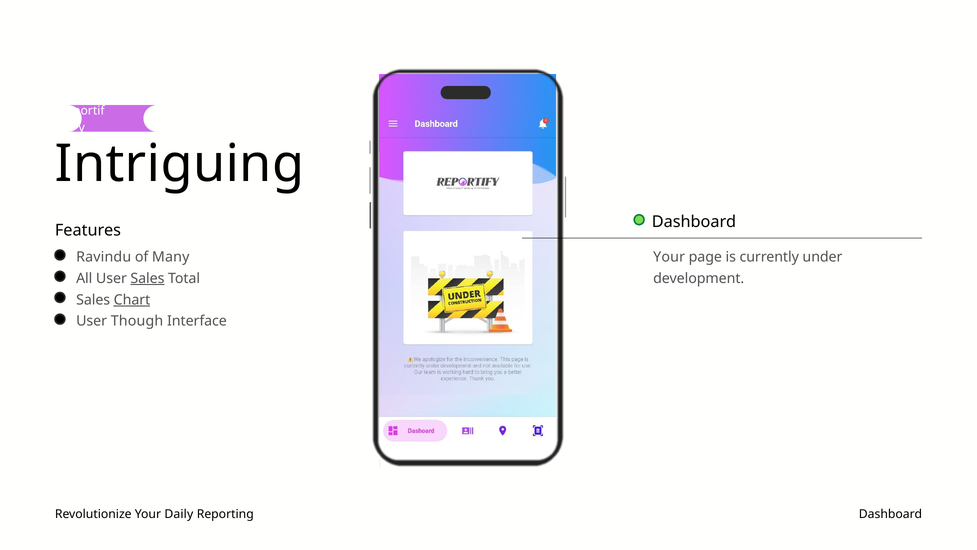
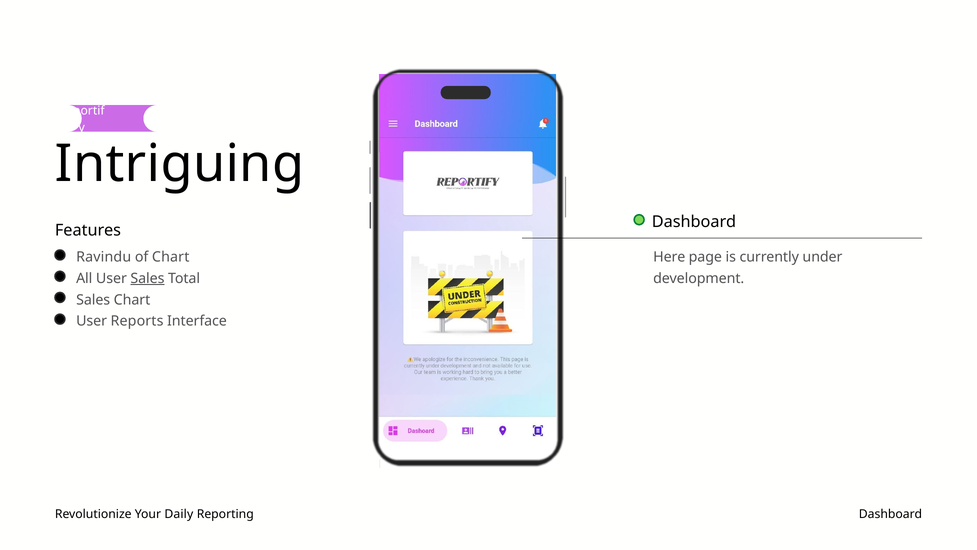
of Many: Many -> Chart
Your at (669, 257): Your -> Here
Chart at (132, 300) underline: present -> none
Though: Though -> Reports
